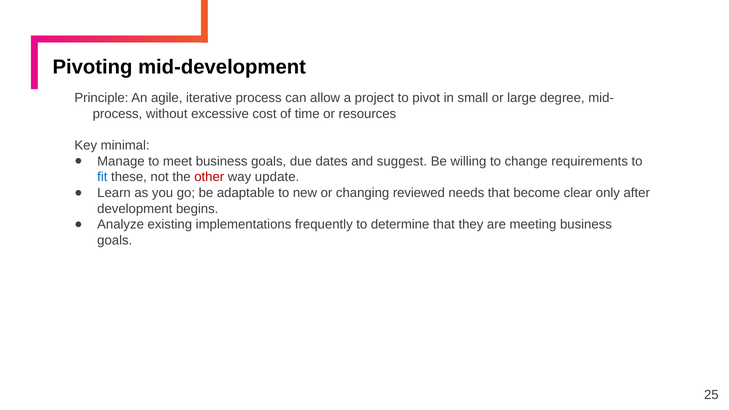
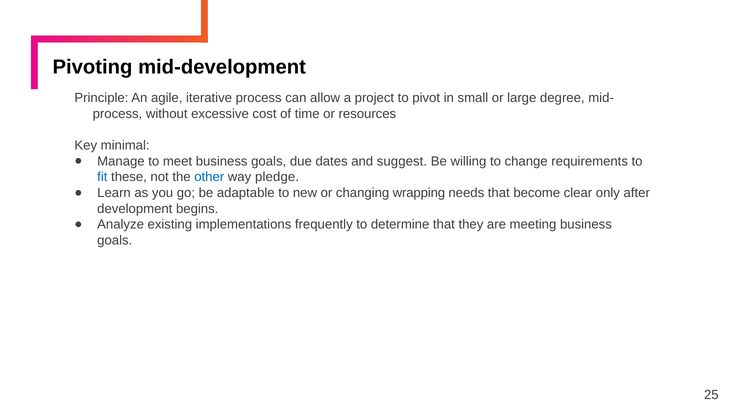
other colour: red -> blue
update: update -> pledge
reviewed: reviewed -> wrapping
